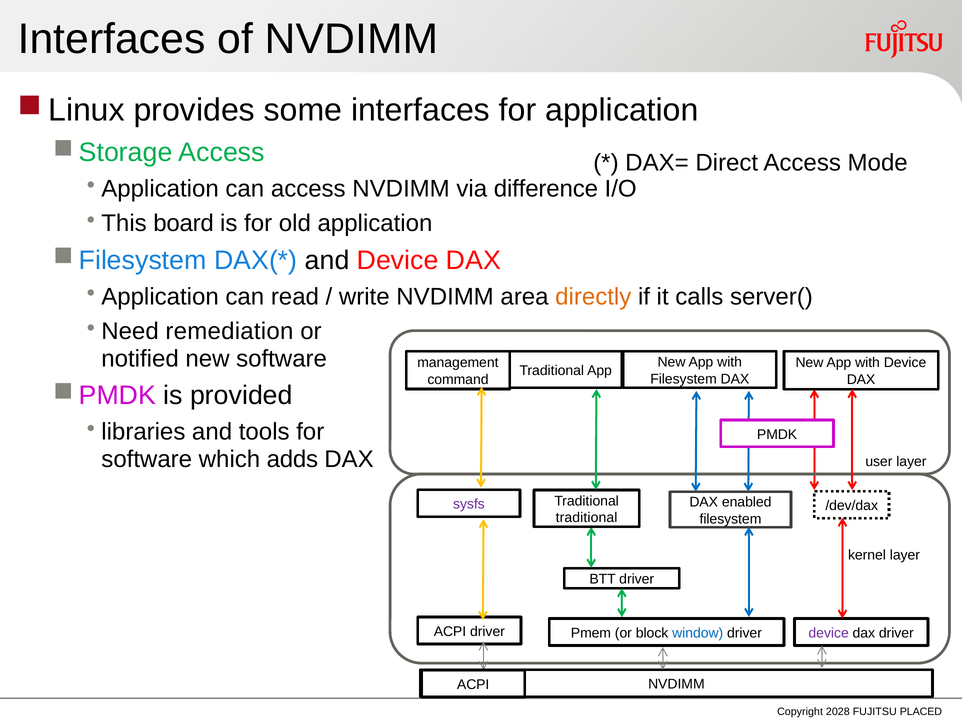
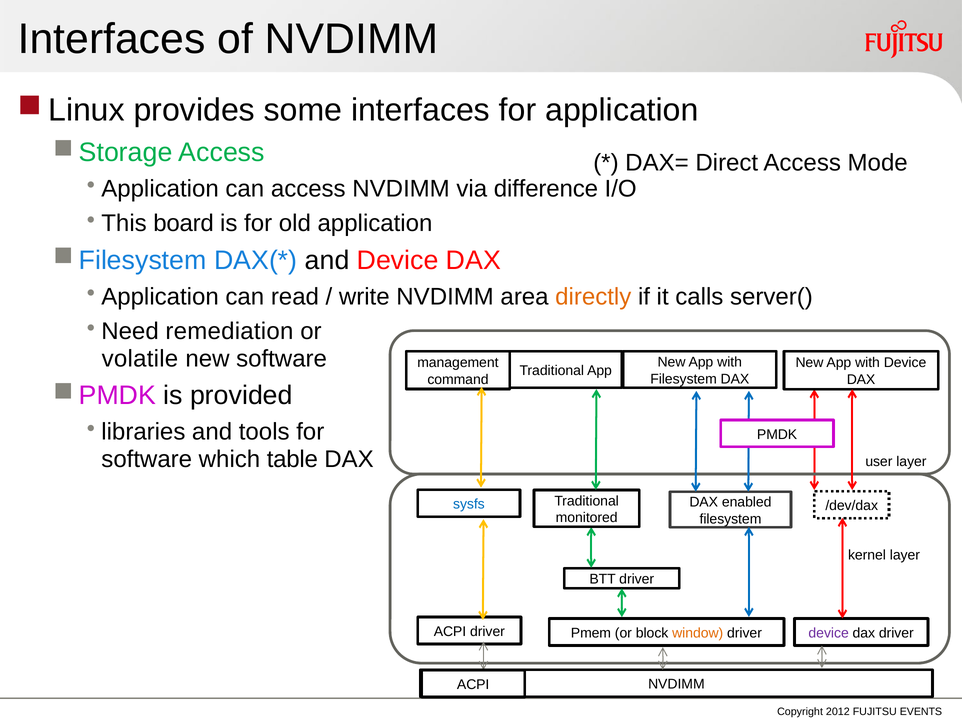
notified: notified -> volatile
adds: adds -> table
sysfs colour: purple -> blue
traditional at (587, 518): traditional -> monitored
window colour: blue -> orange
2028: 2028 -> 2012
PLACED: PLACED -> EVENTS
